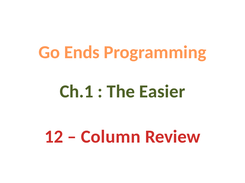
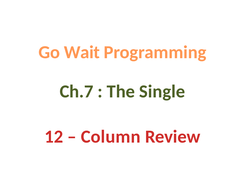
Ends: Ends -> Wait
Ch.1: Ch.1 -> Ch.7
Easier: Easier -> Single
